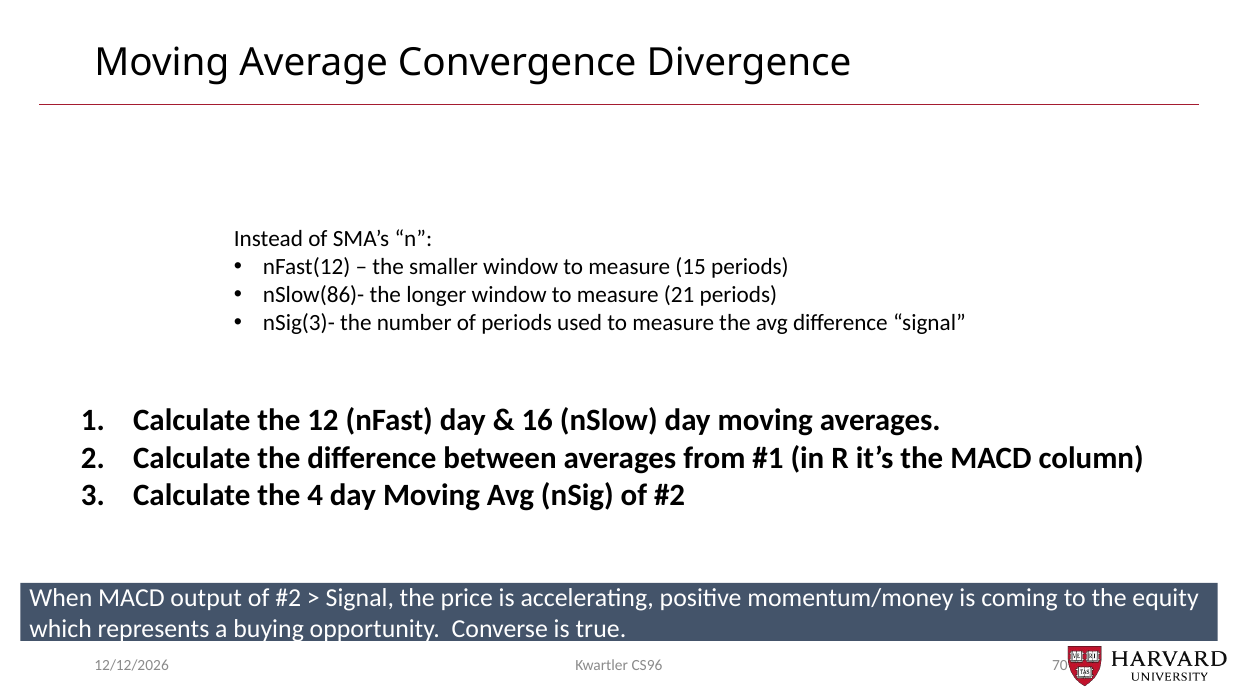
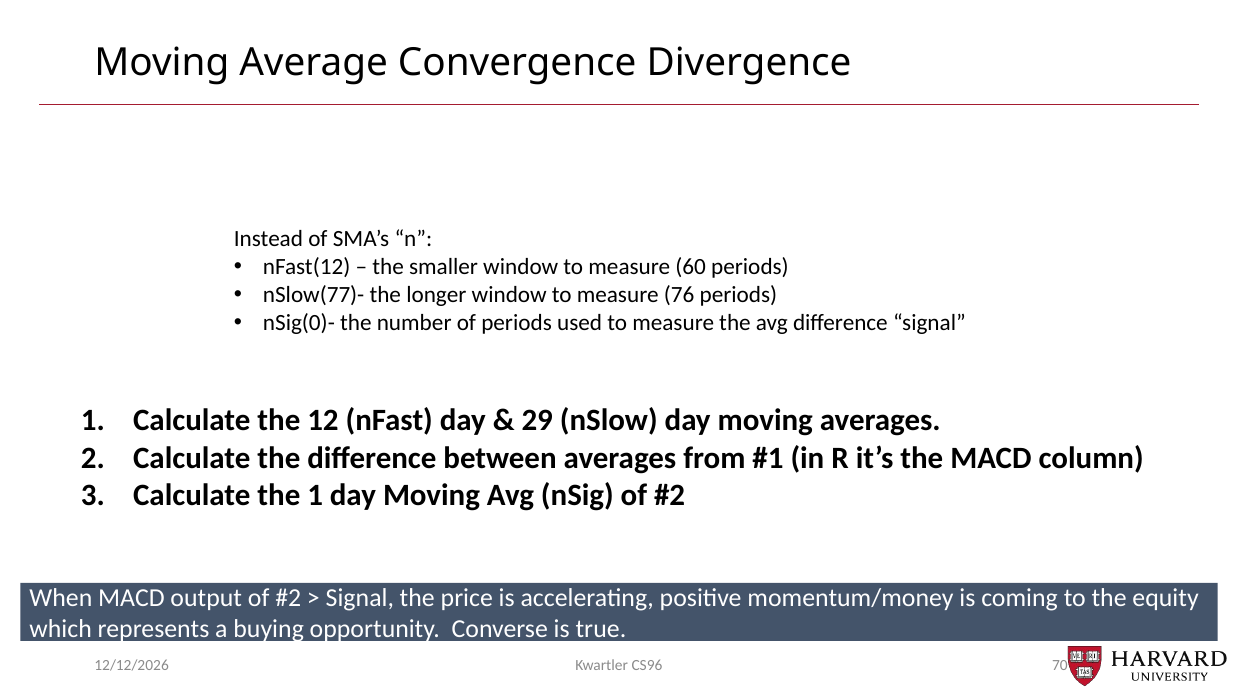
15: 15 -> 60
nSlow(86)-: nSlow(86)- -> nSlow(77)-
21: 21 -> 76
nSig(3)-: nSig(3)- -> nSig(0)-
16: 16 -> 29
the 4: 4 -> 1
